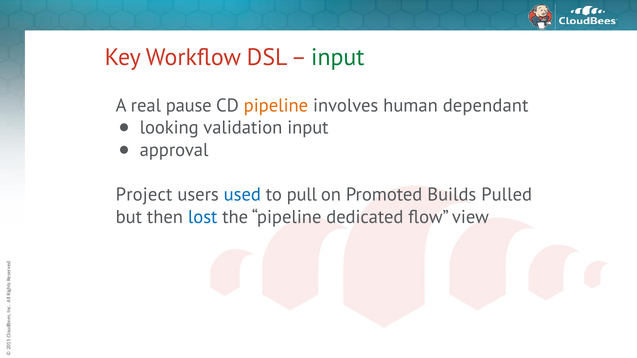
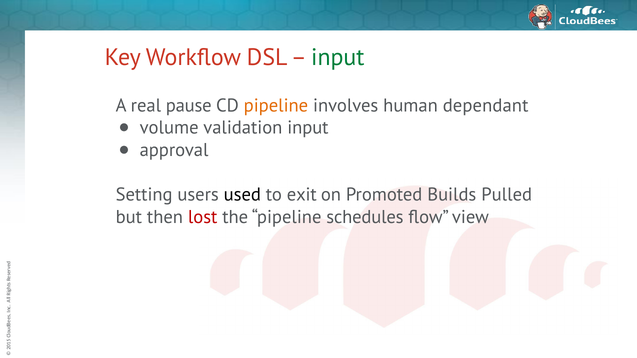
looking: looking -> volume
Project: Project -> Setting
used colour: blue -> black
pull: pull -> exit
lost colour: blue -> red
dedicated: dedicated -> schedules
